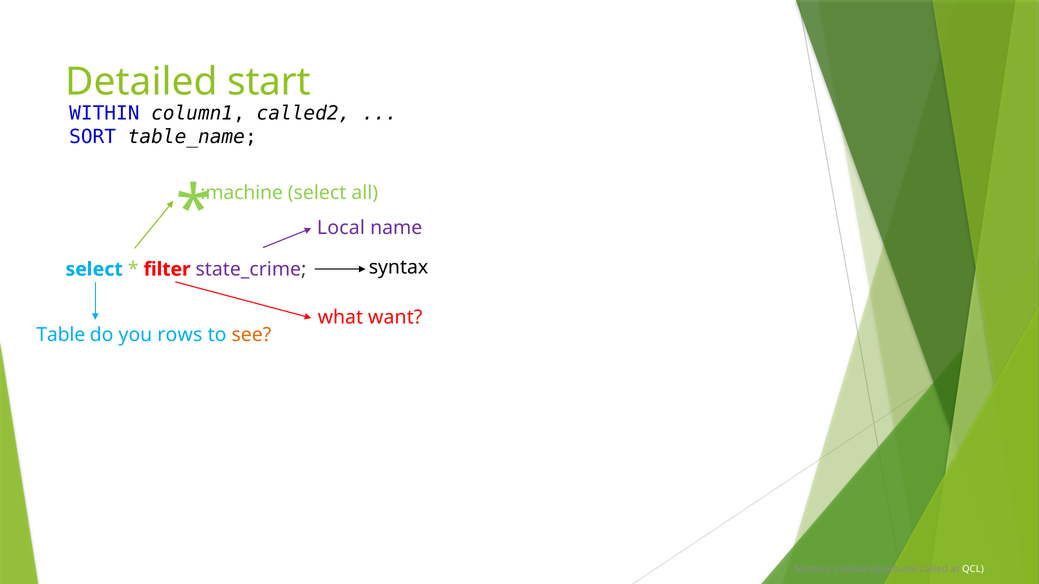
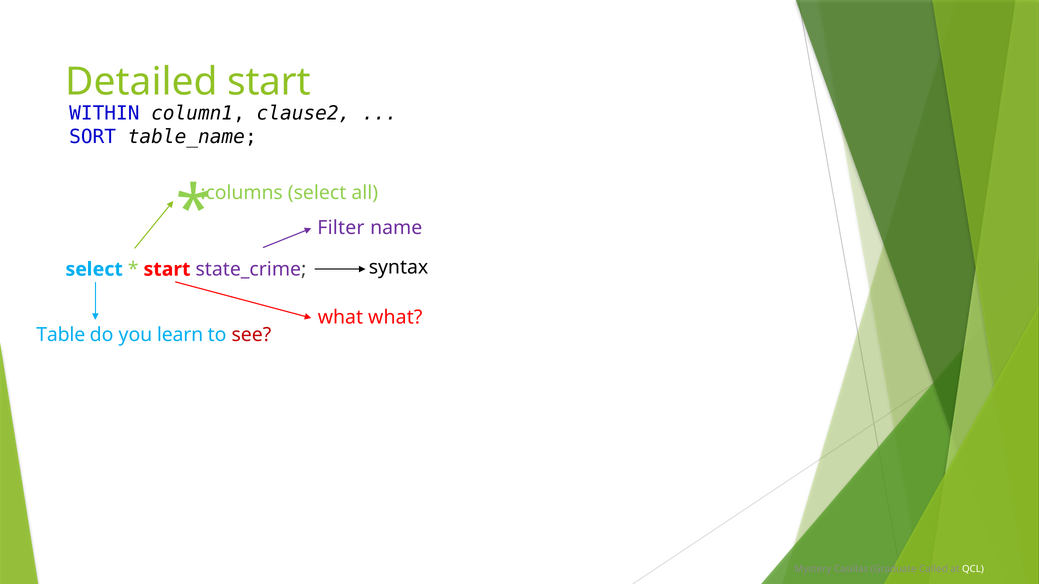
called2: called2 -> clause2
:machine: :machine -> :columns
Local: Local -> Filter
filter at (167, 269): filter -> start
what want: want -> what
rows: rows -> learn
see colour: orange -> red
